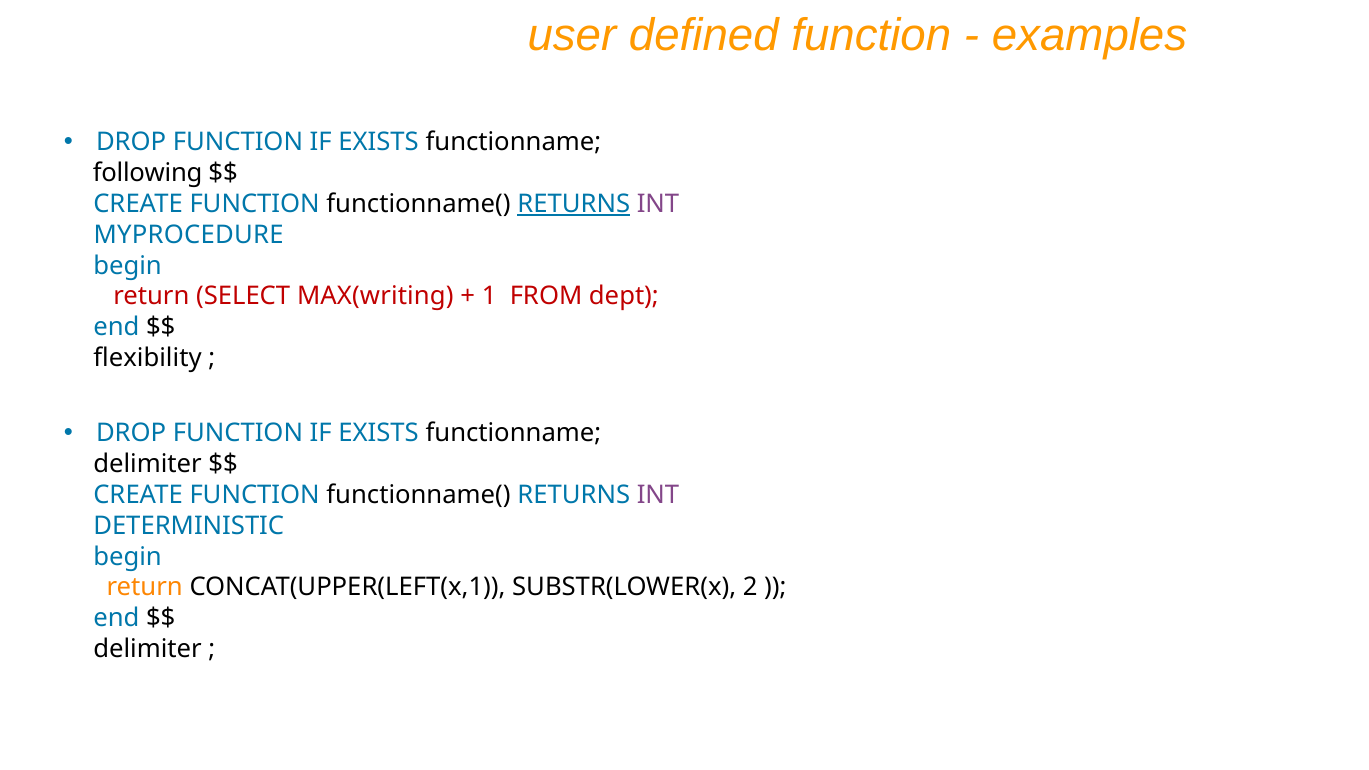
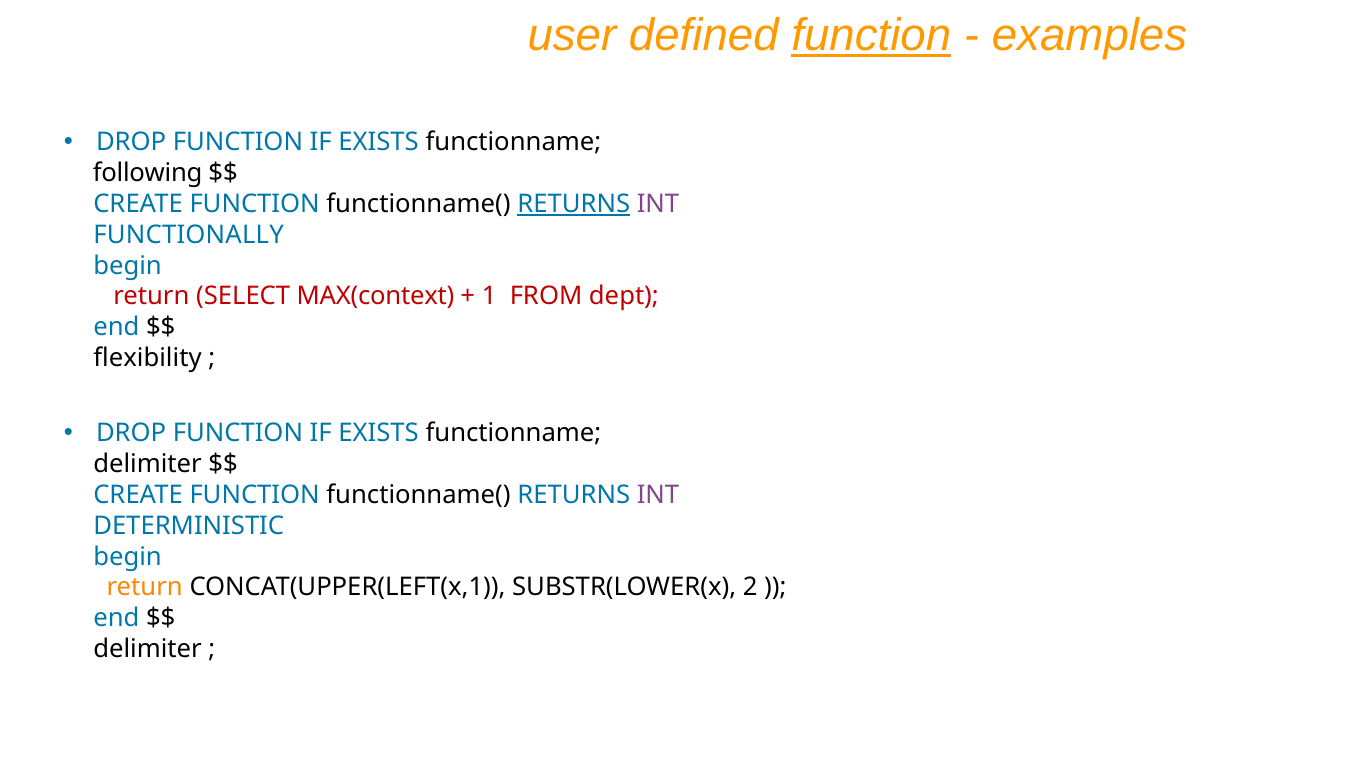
function at (871, 36) underline: none -> present
MYPROCEDURE: MYPROCEDURE -> FUNCTIONALLY
MAX(writing: MAX(writing -> MAX(context
